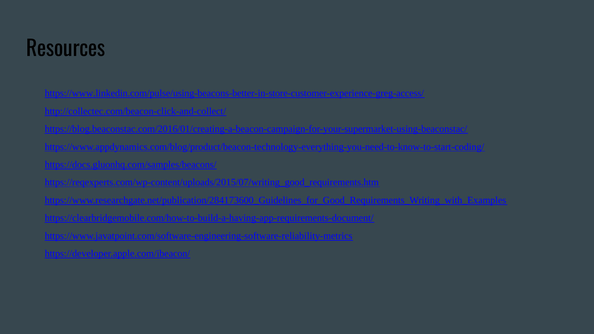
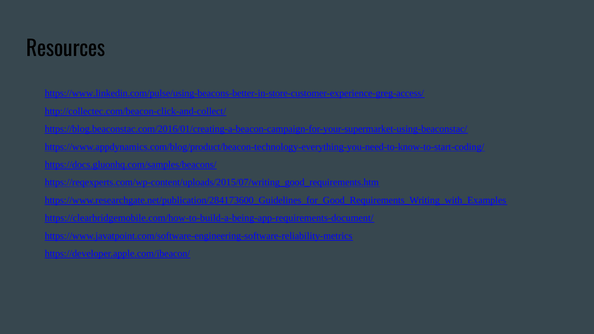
https://clearbridgemobile.com/how-to-build-a-having-app-requirements-document/: https://clearbridgemobile.com/how-to-build-a-having-app-requirements-document/ -> https://clearbridgemobile.com/how-to-build-a-being-app-requirements-document/
